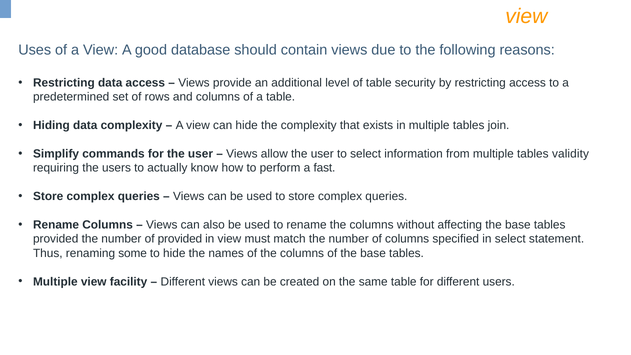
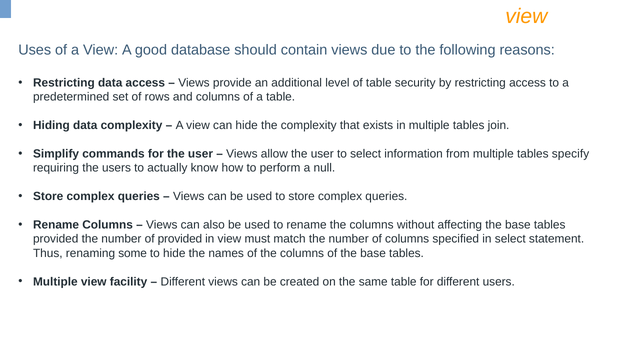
validity: validity -> specify
fast: fast -> null
